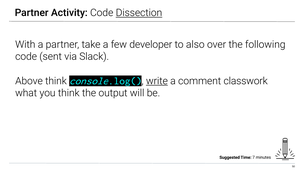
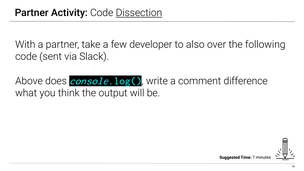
Above think: think -> does
write underline: present -> none
classwork: classwork -> difference
